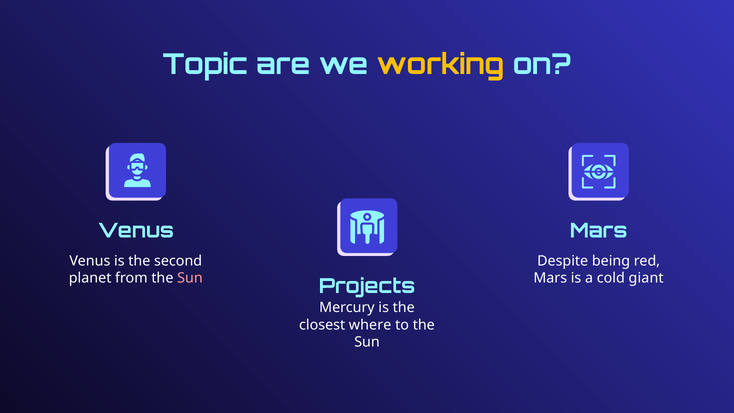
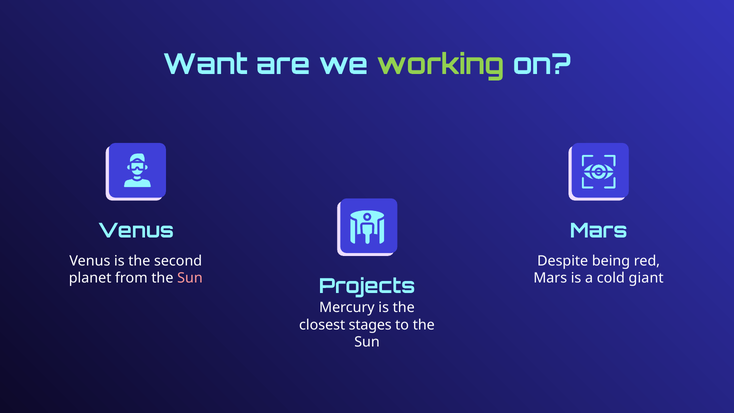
Topic: Topic -> Want
working colour: yellow -> light green
where: where -> stages
